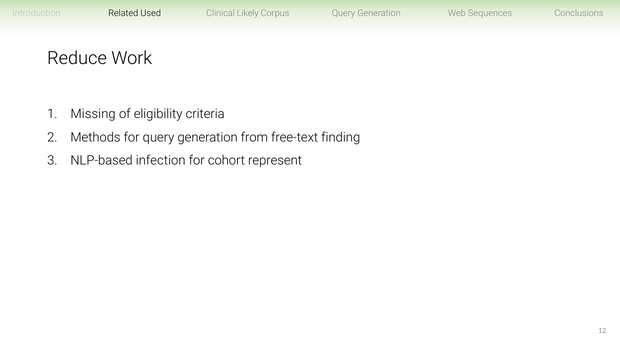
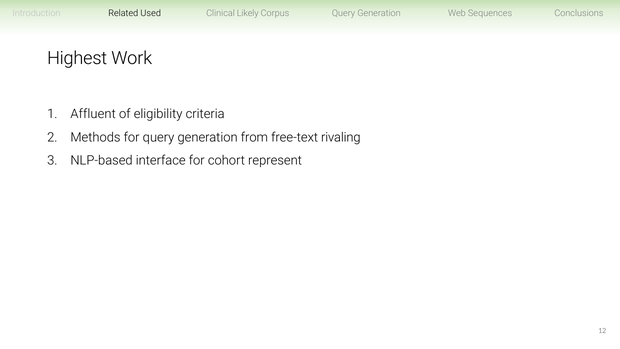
Reduce: Reduce -> Highest
Missing: Missing -> Affluent
finding: finding -> rivaling
infection: infection -> interface
